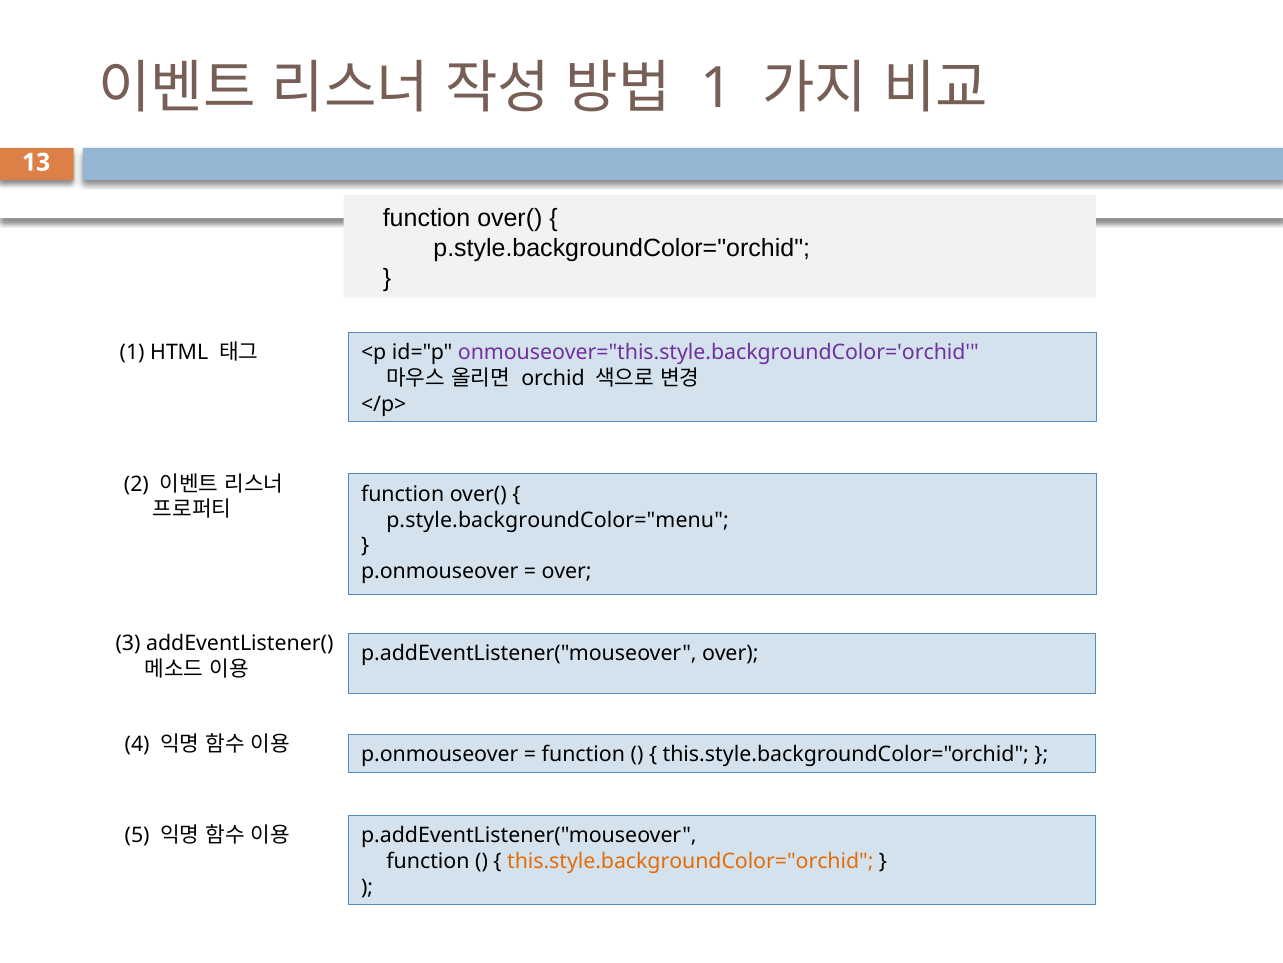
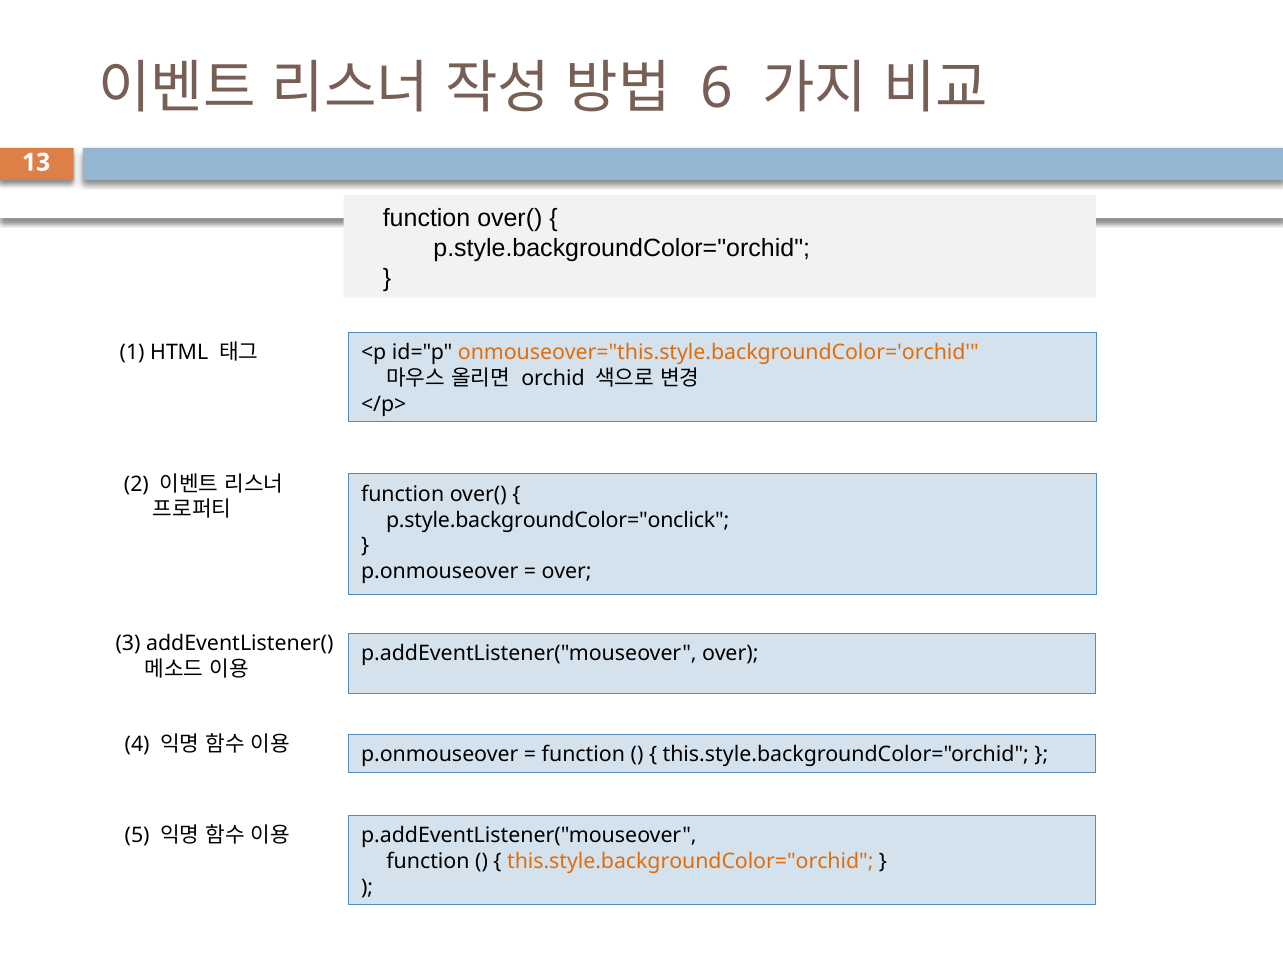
1 at (717, 89): 1 -> 6
onmouseover="this.style.backgroundColor='orchid colour: purple -> orange
p.style.backgroundColor="menu: p.style.backgroundColor="menu -> p.style.backgroundColor="onclick
